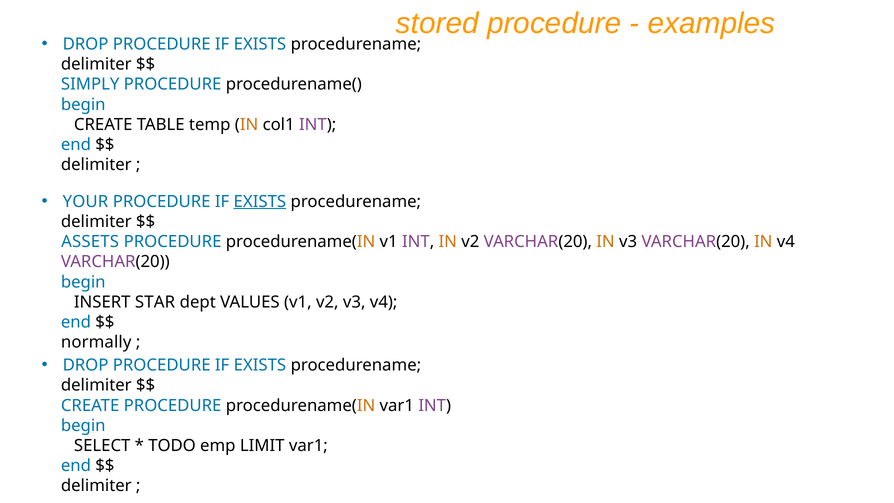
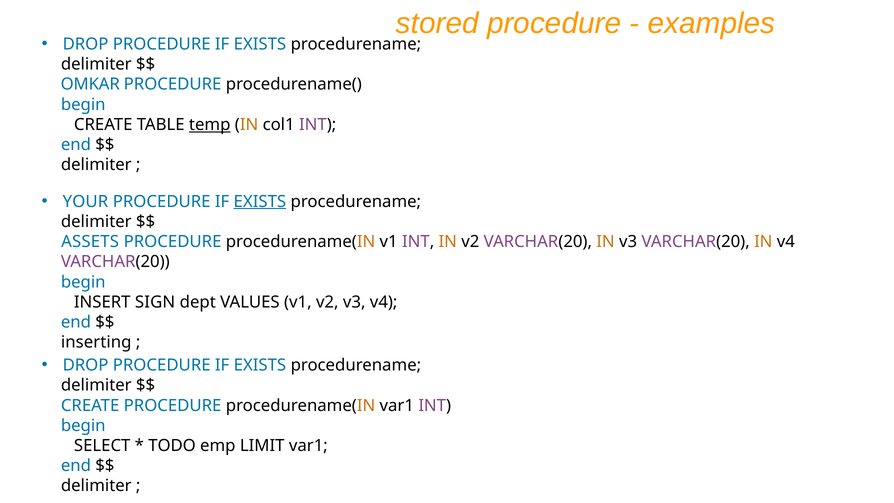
SIMPLY: SIMPLY -> OMKAR
temp underline: none -> present
STAR: STAR -> SIGN
normally: normally -> inserting
